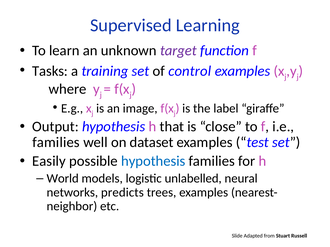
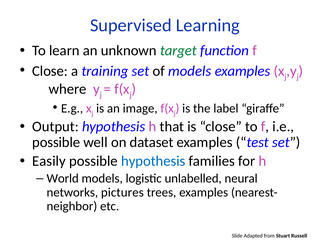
target colour: purple -> green
Tasks at (50, 71): Tasks -> Close
of control: control -> models
families at (56, 143): families -> possible
predicts: predicts -> pictures
